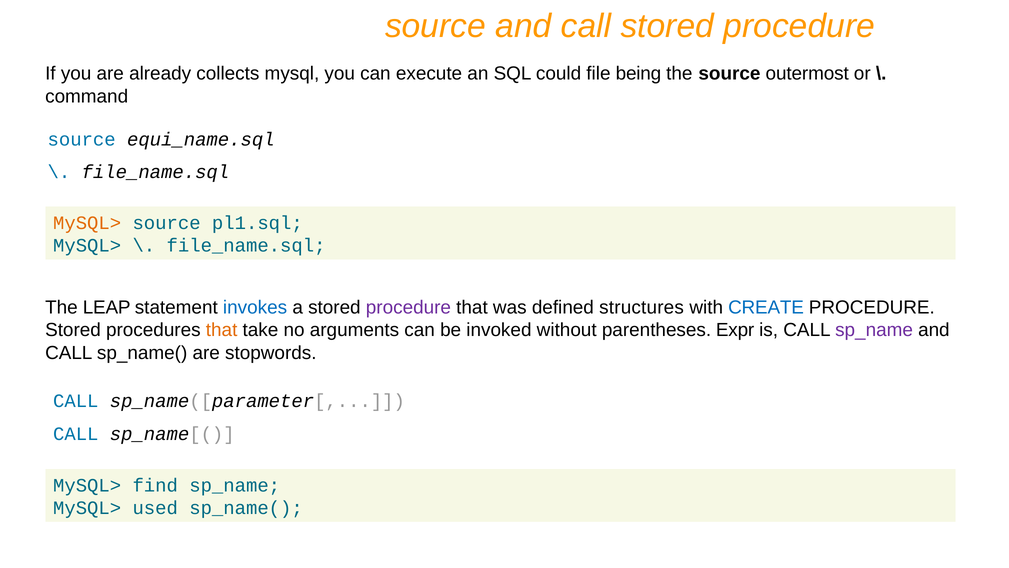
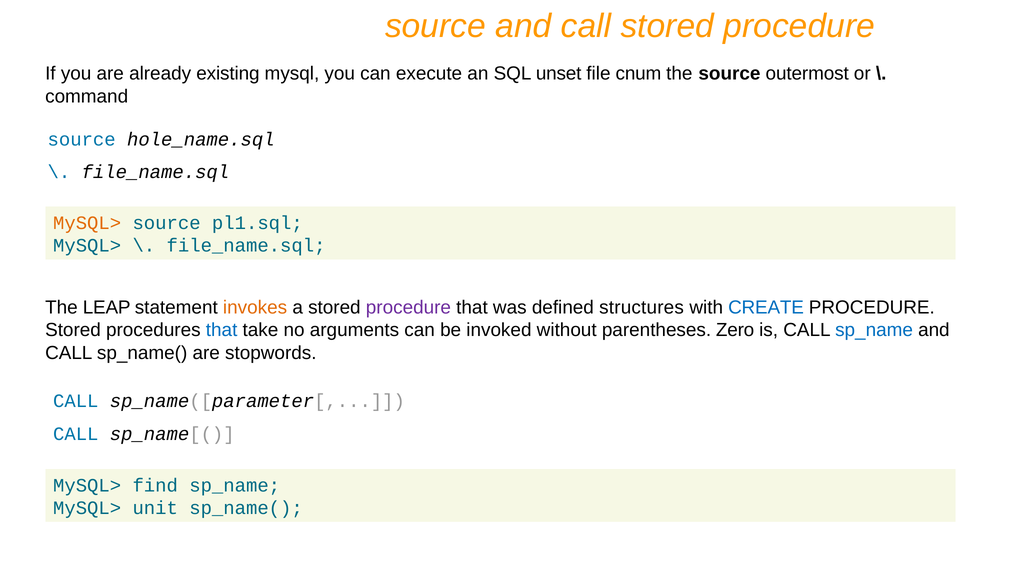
collects: collects -> existing
could: could -> unset
being: being -> cnum
equi_name.sql: equi_name.sql -> hole_name.sql
invokes colour: blue -> orange
that at (222, 330) colour: orange -> blue
Expr: Expr -> Zero
sp_name at (874, 330) colour: purple -> blue
used: used -> unit
